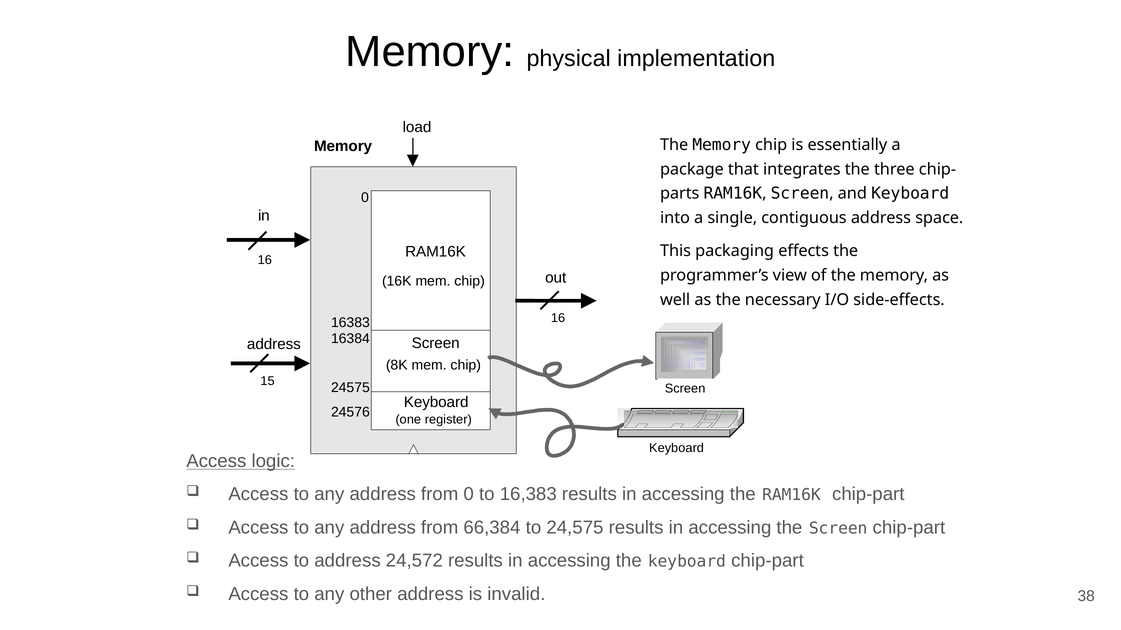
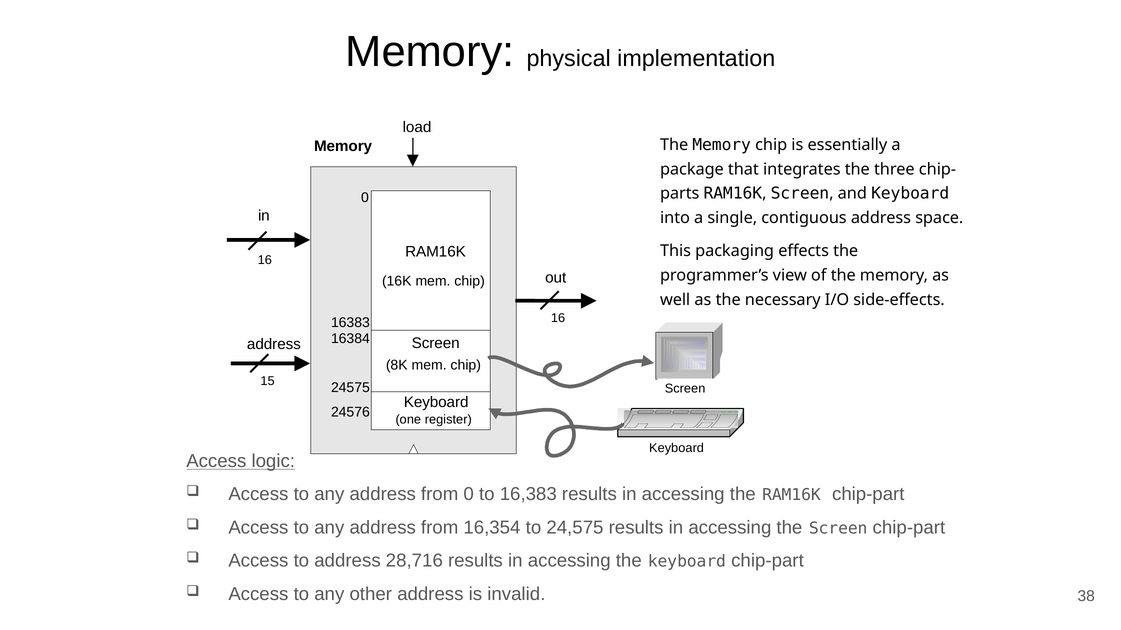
66,384: 66,384 -> 16,354
24,572: 24,572 -> 28,716
